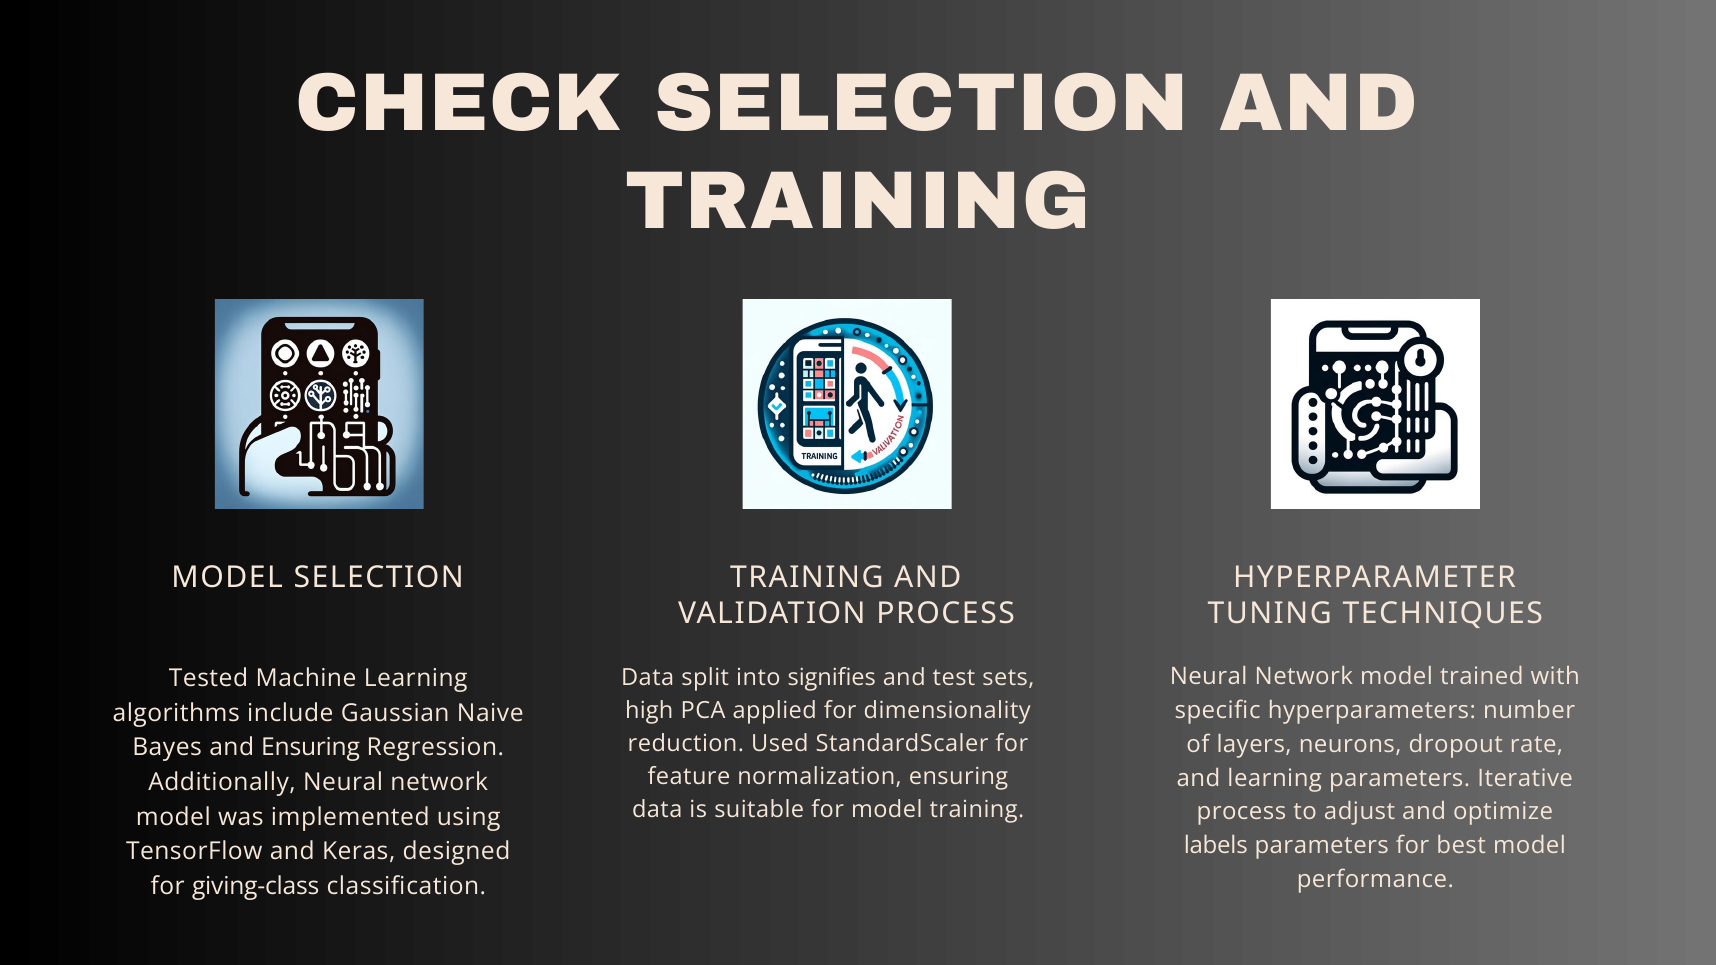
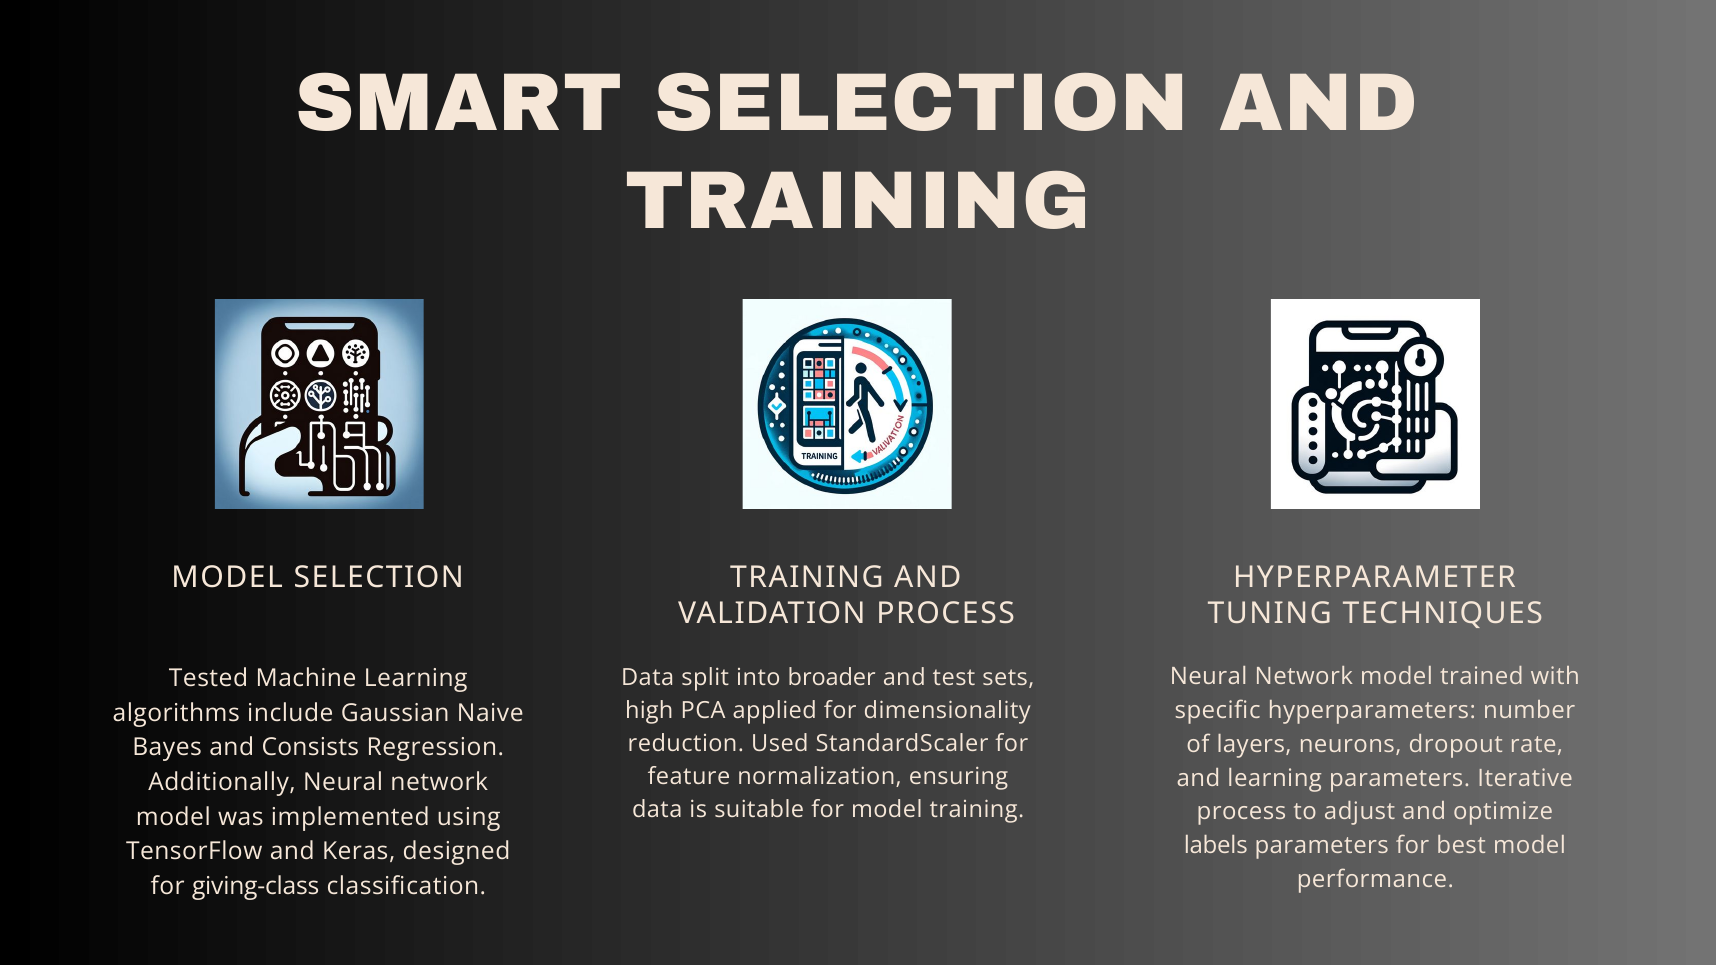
CHECK: CHECK -> SMART
signifies: signifies -> broader
and Ensuring: Ensuring -> Consists
